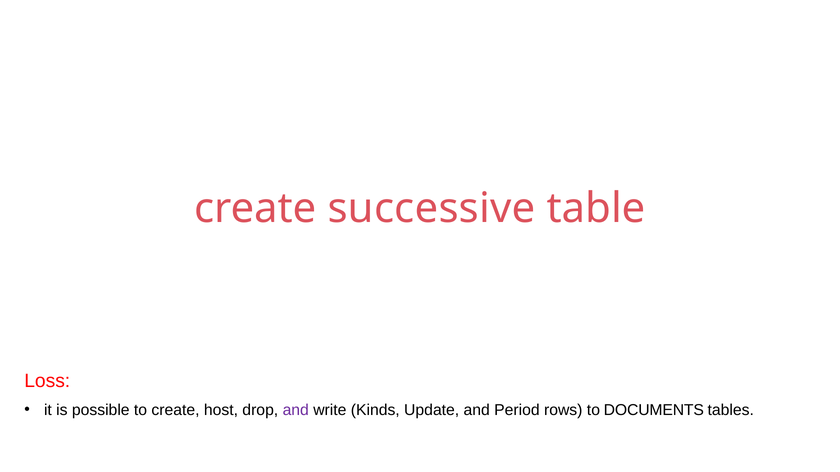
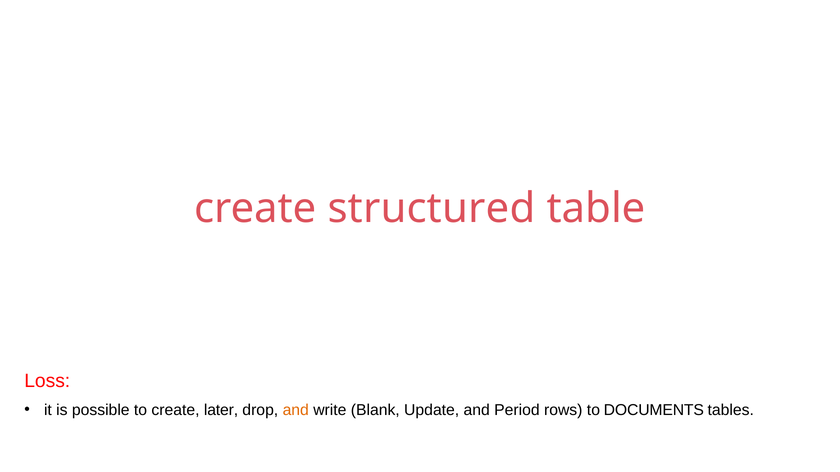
successive: successive -> structured
host: host -> later
and at (296, 410) colour: purple -> orange
Kinds: Kinds -> Blank
